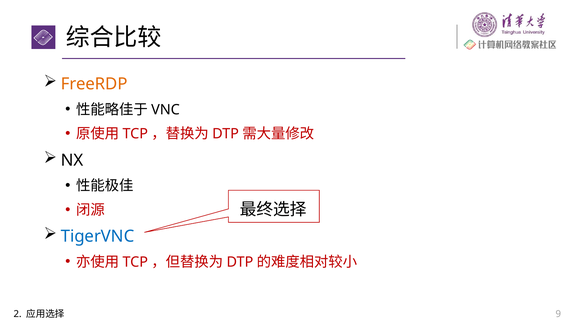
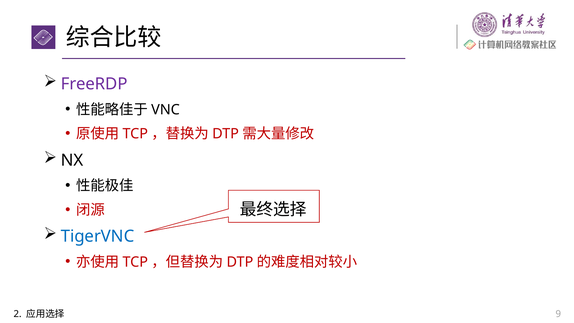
FreeRDP colour: orange -> purple
